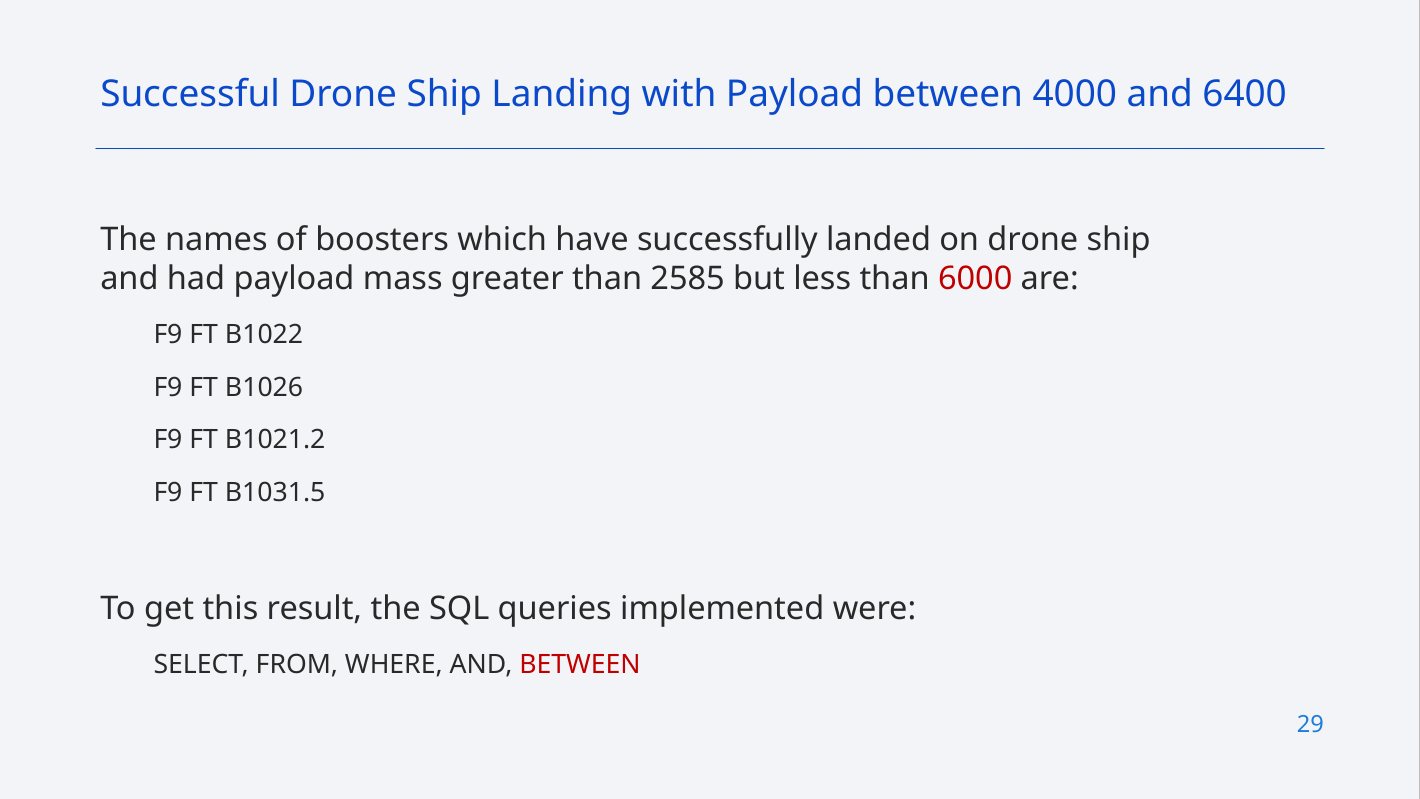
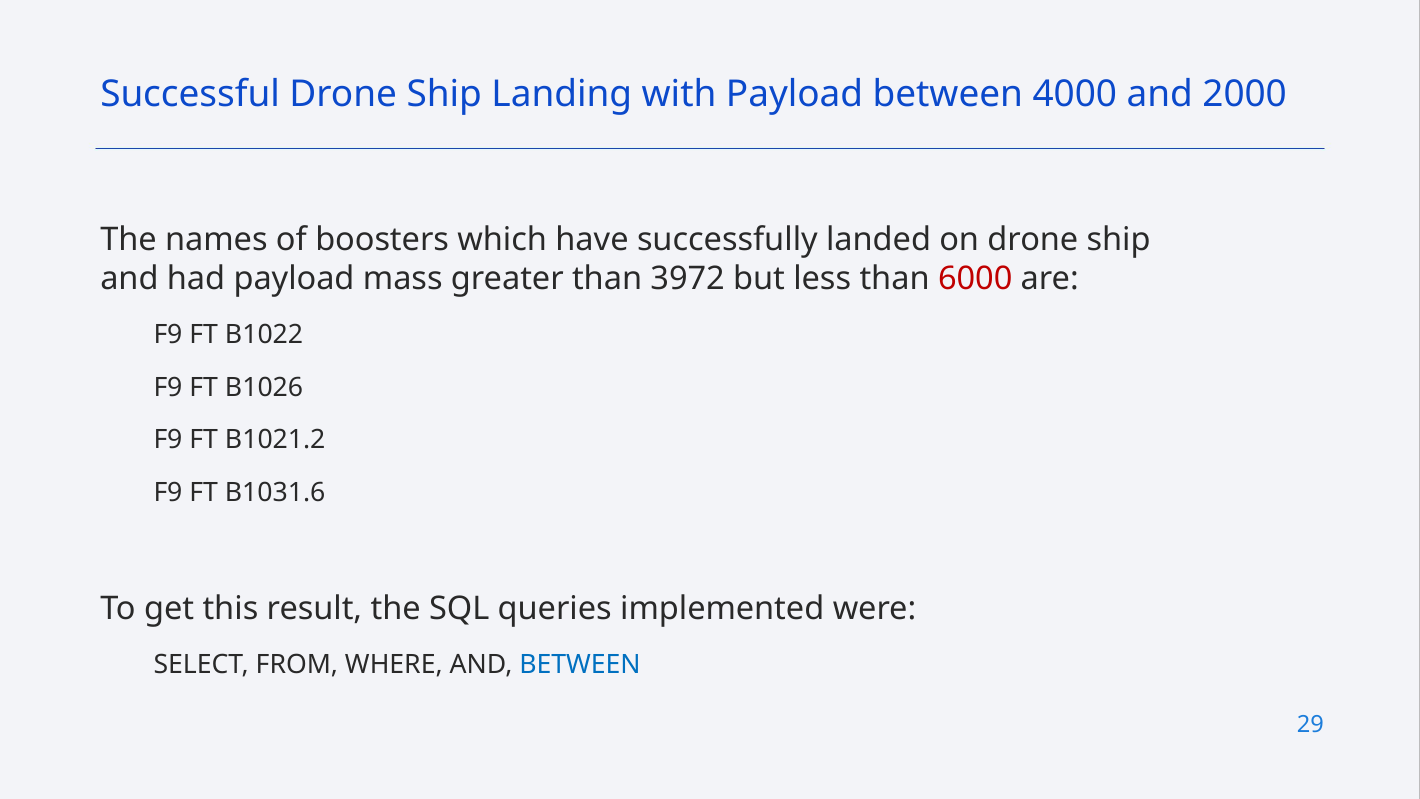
6400: 6400 -> 2000
2585: 2585 -> 3972
B1031.5: B1031.5 -> B1031.6
BETWEEN at (580, 665) colour: red -> blue
